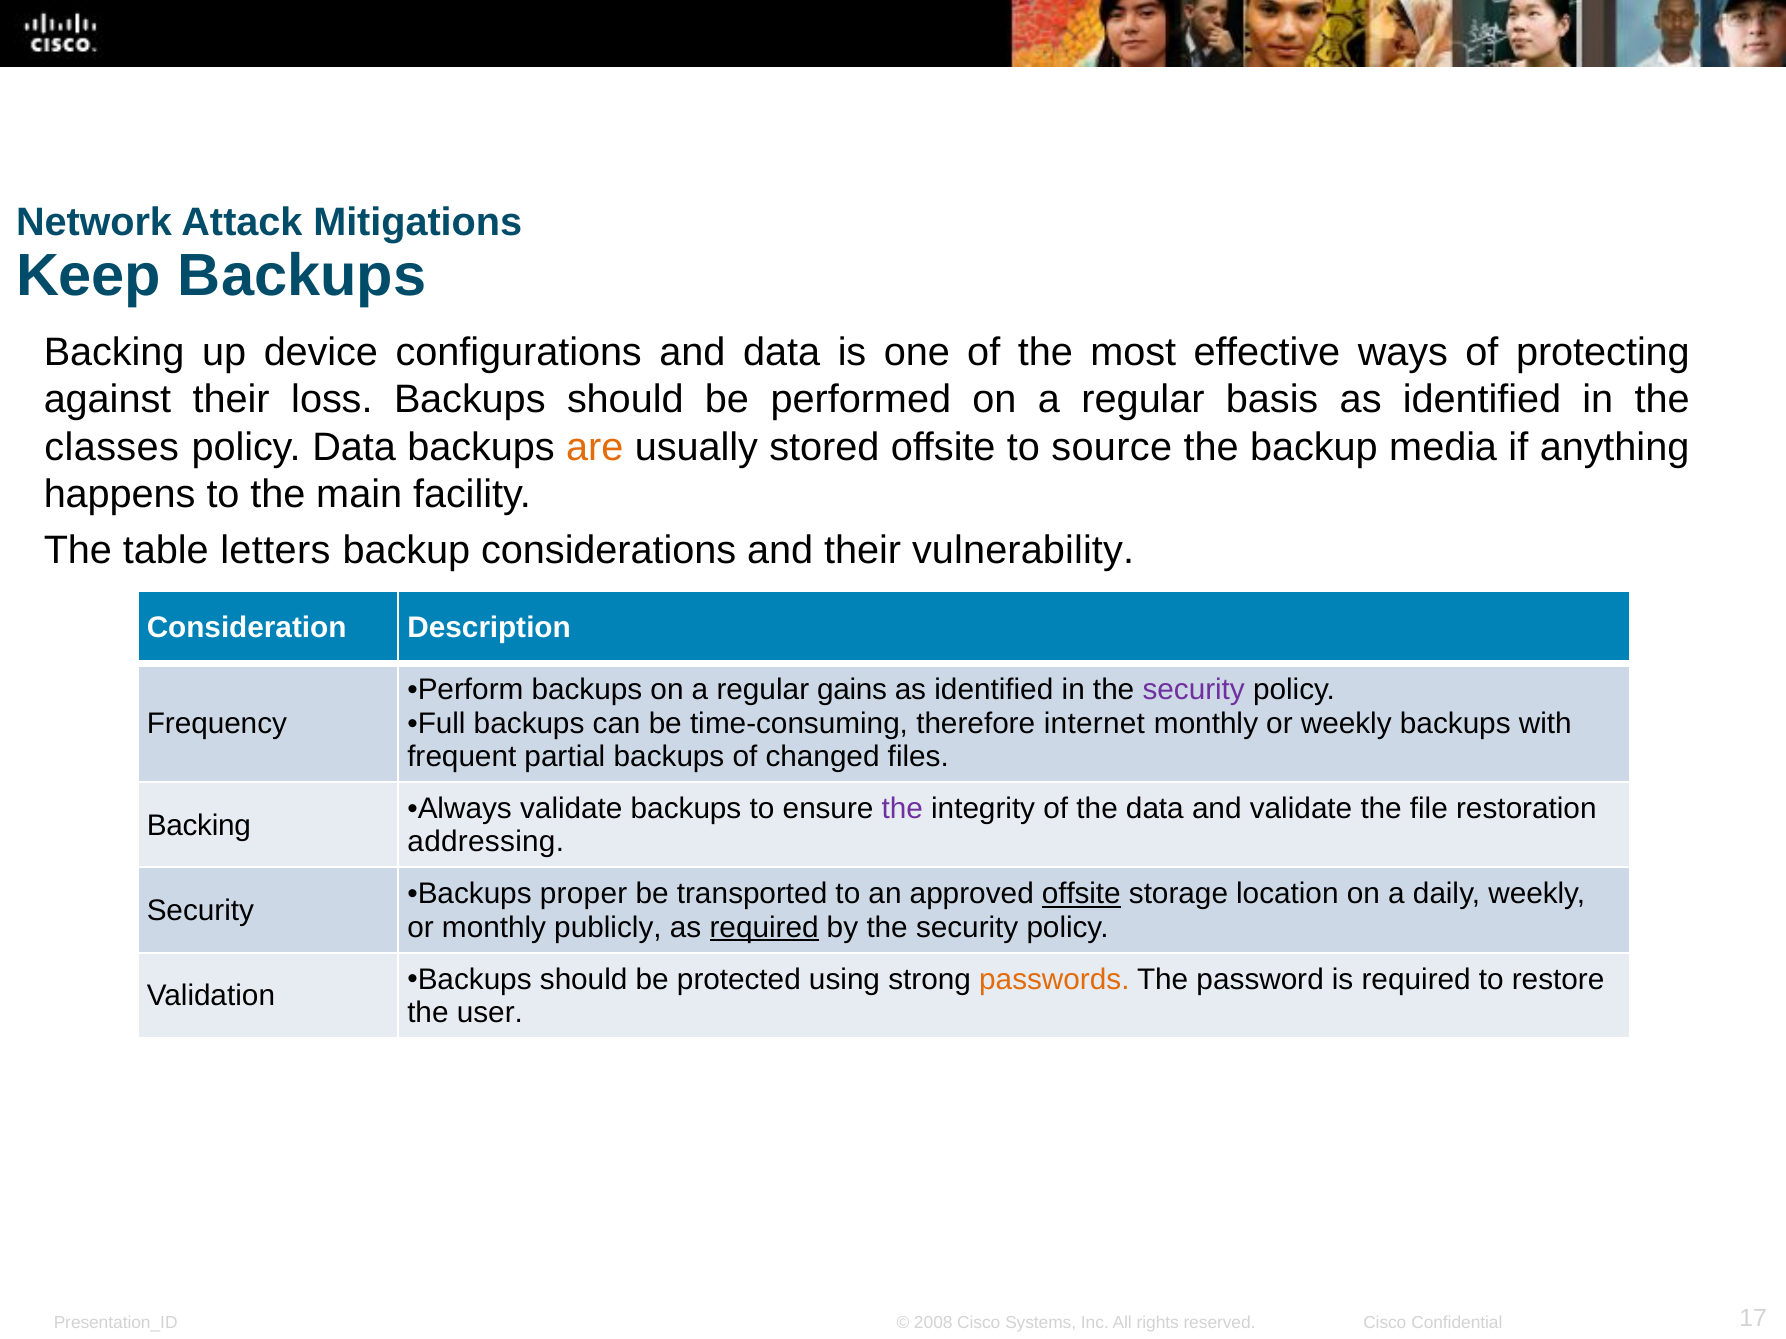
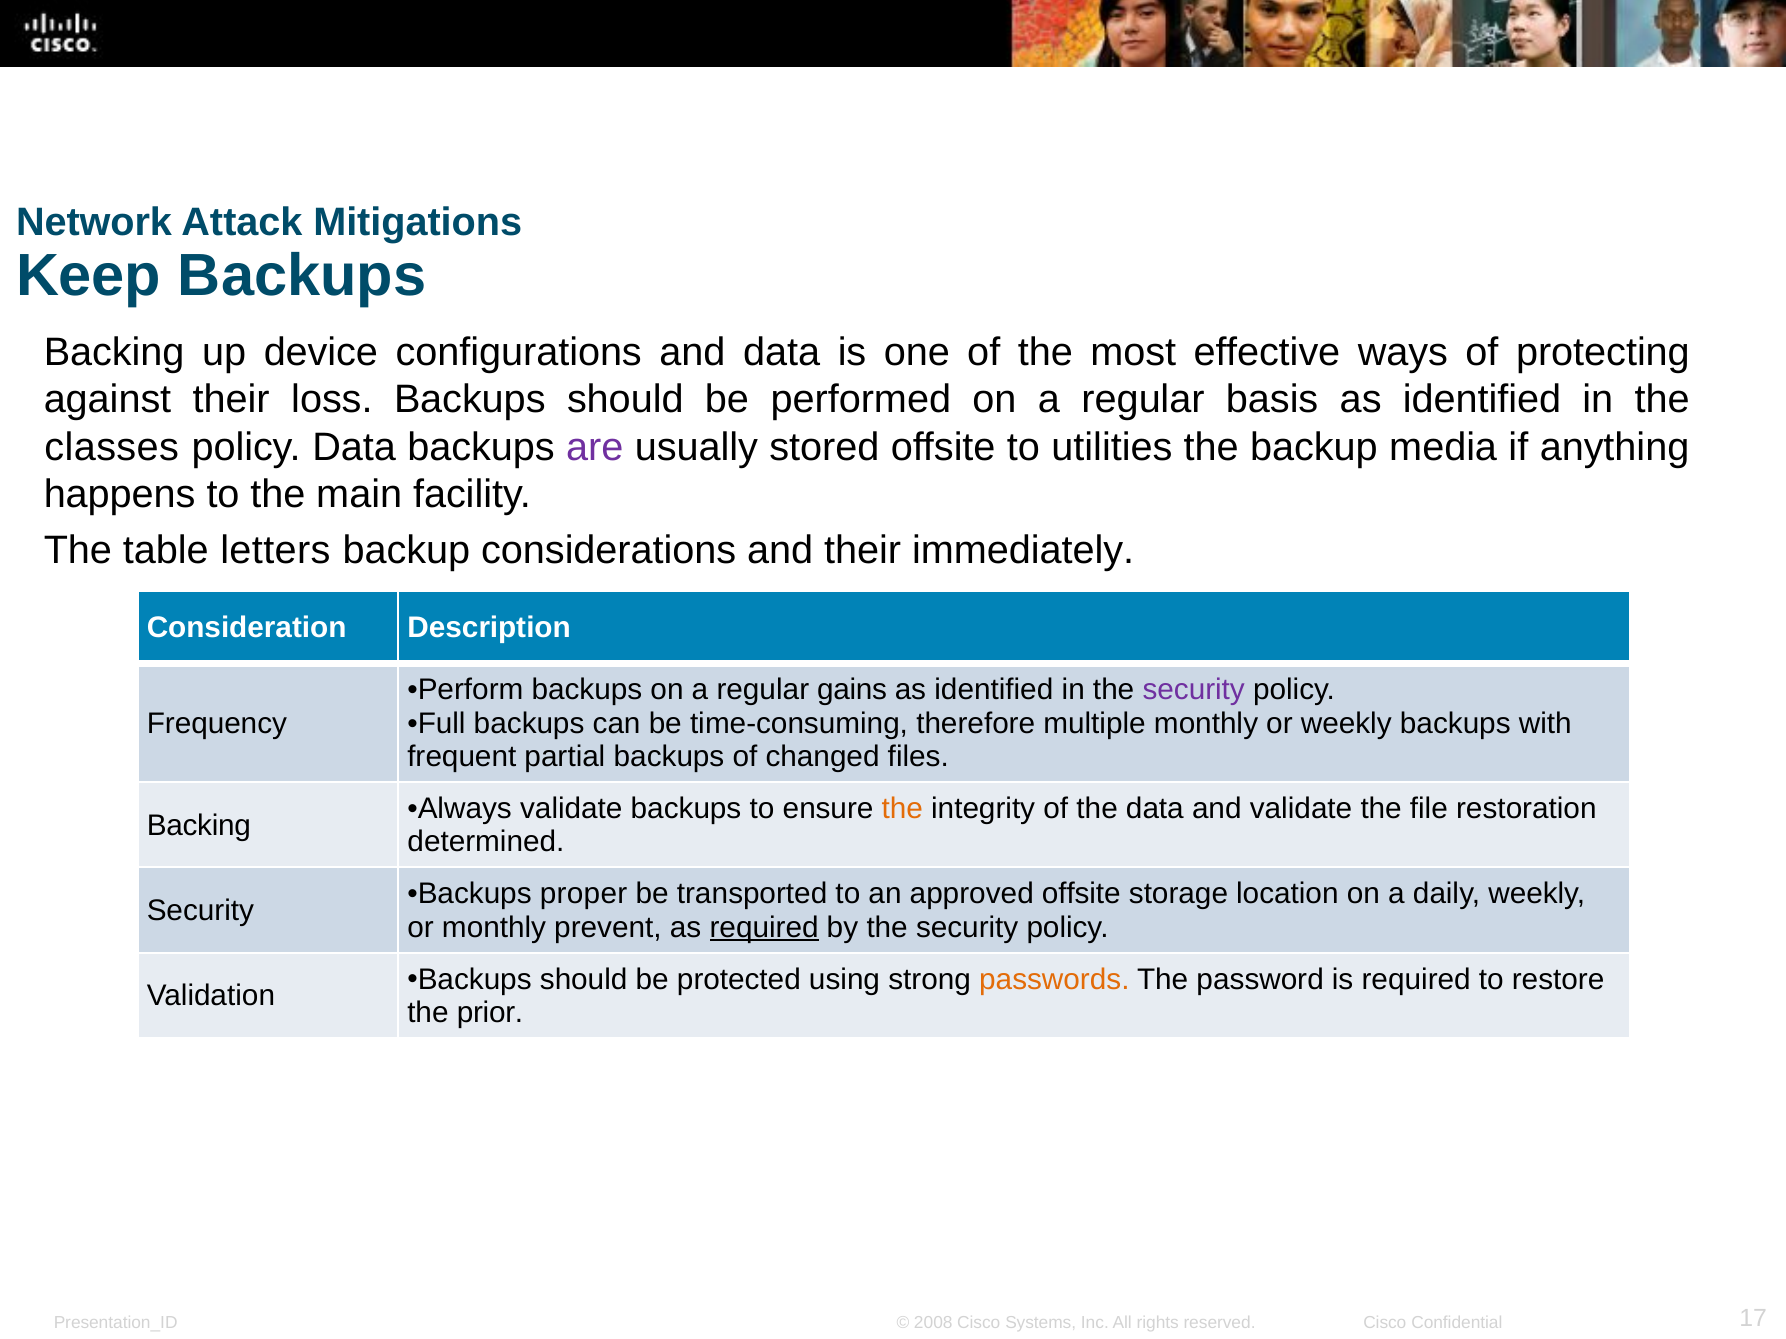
are colour: orange -> purple
source: source -> utilities
vulnerability: vulnerability -> immediately
internet: internet -> multiple
the at (902, 809) colour: purple -> orange
addressing: addressing -> determined
offsite at (1081, 894) underline: present -> none
publicly: publicly -> prevent
user: user -> prior
